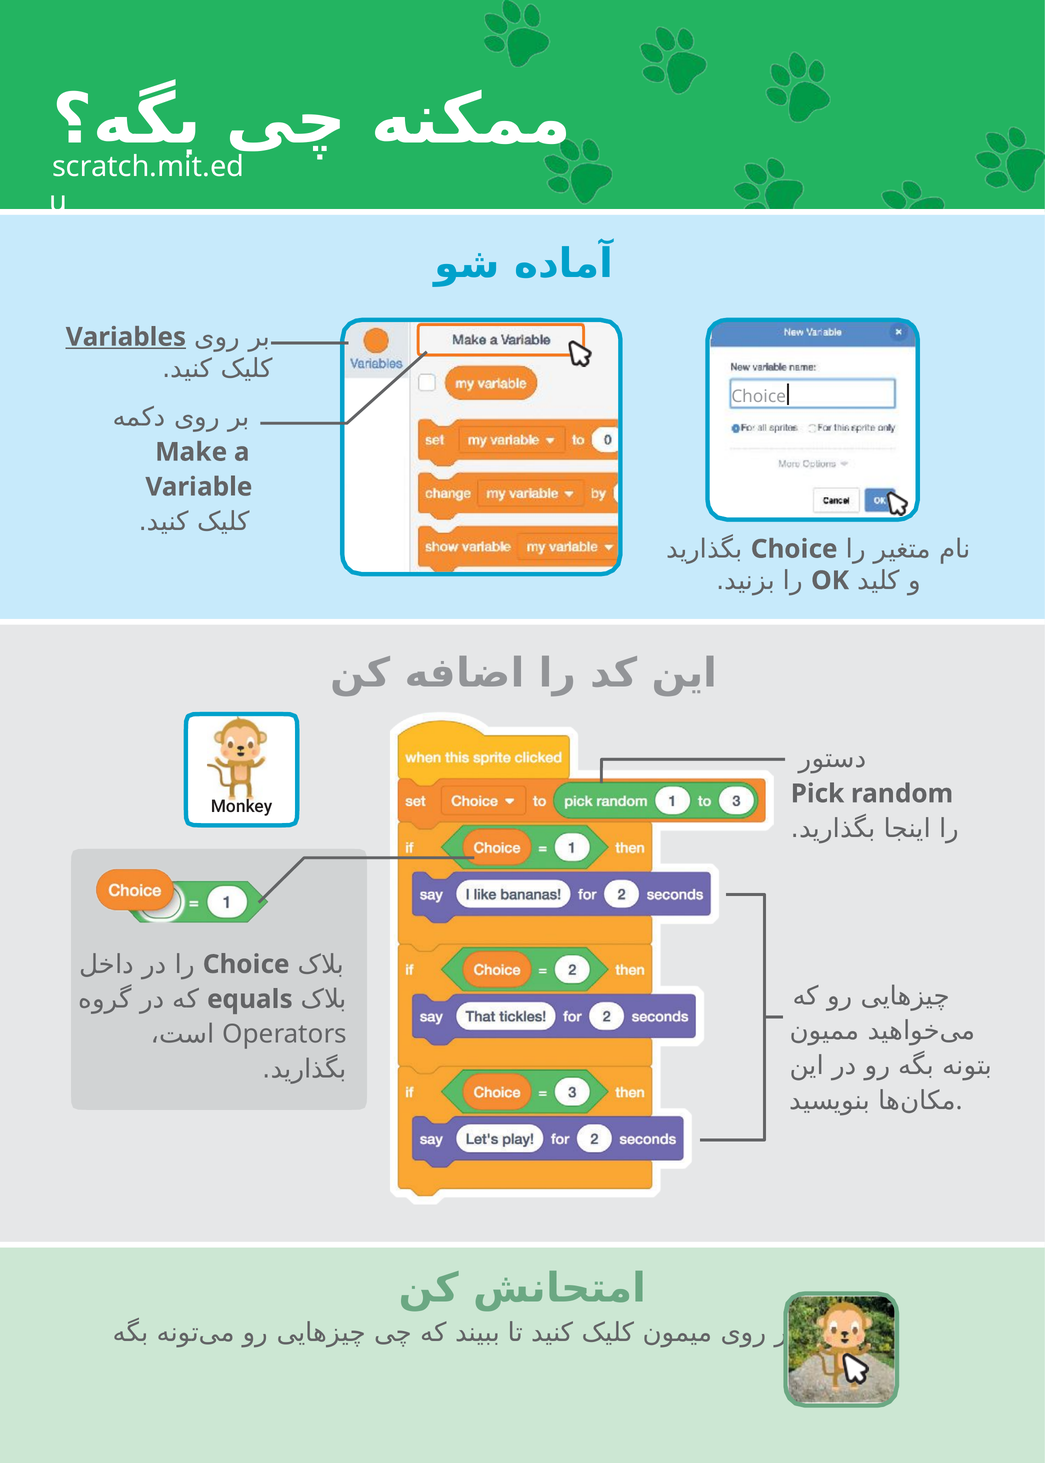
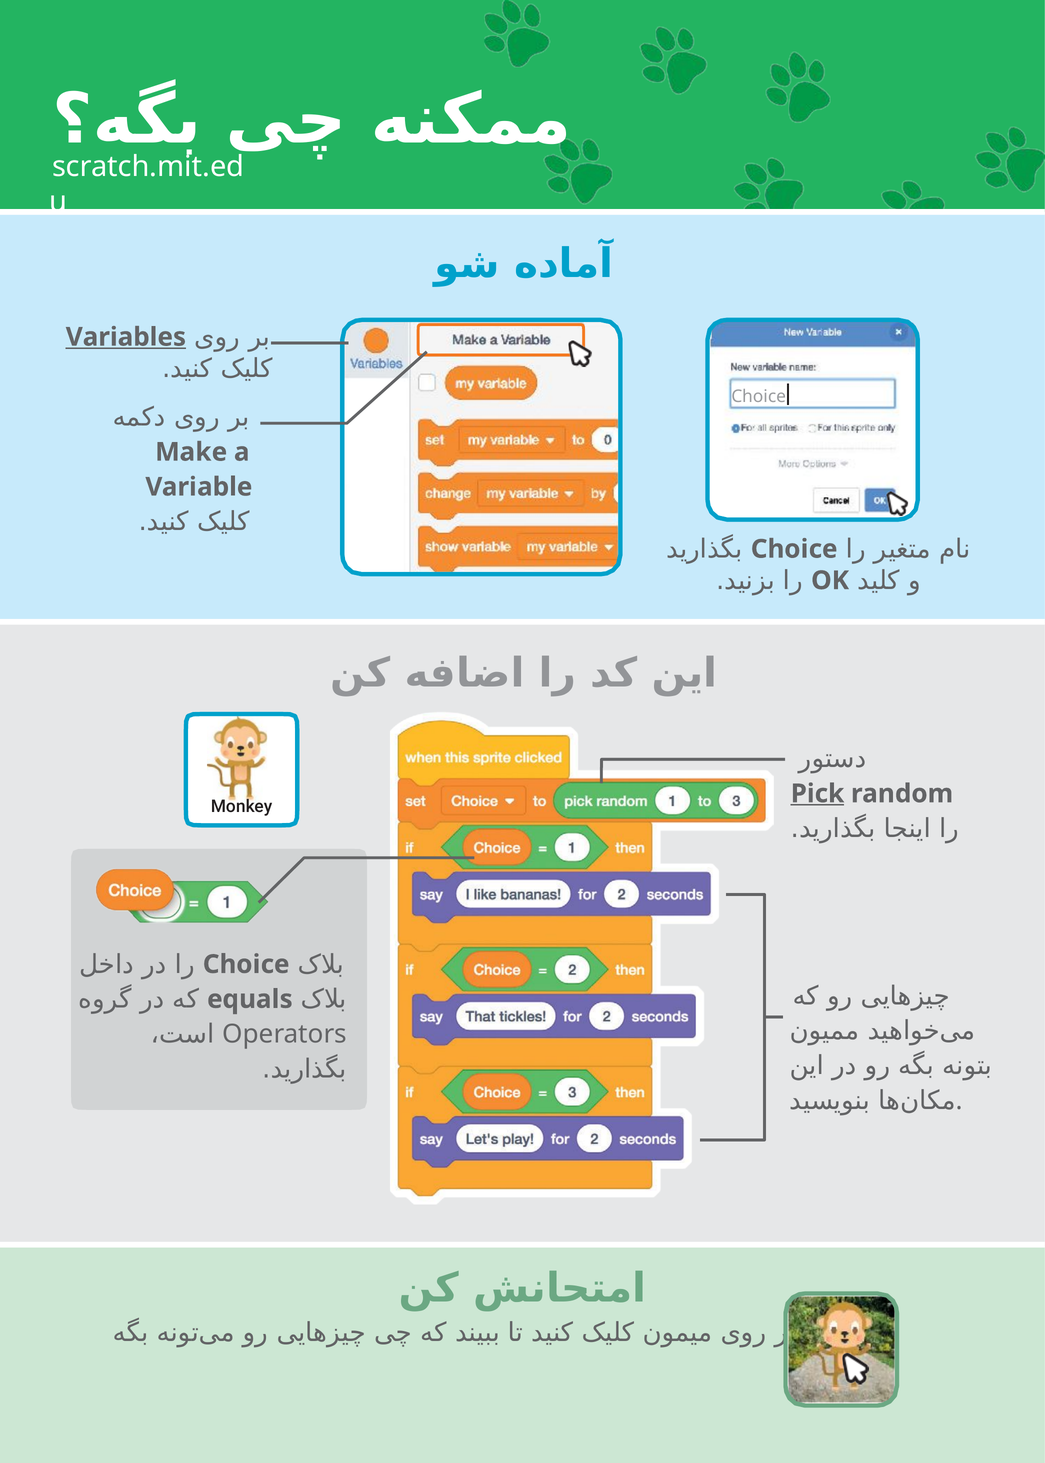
Pick underline: none -> present
